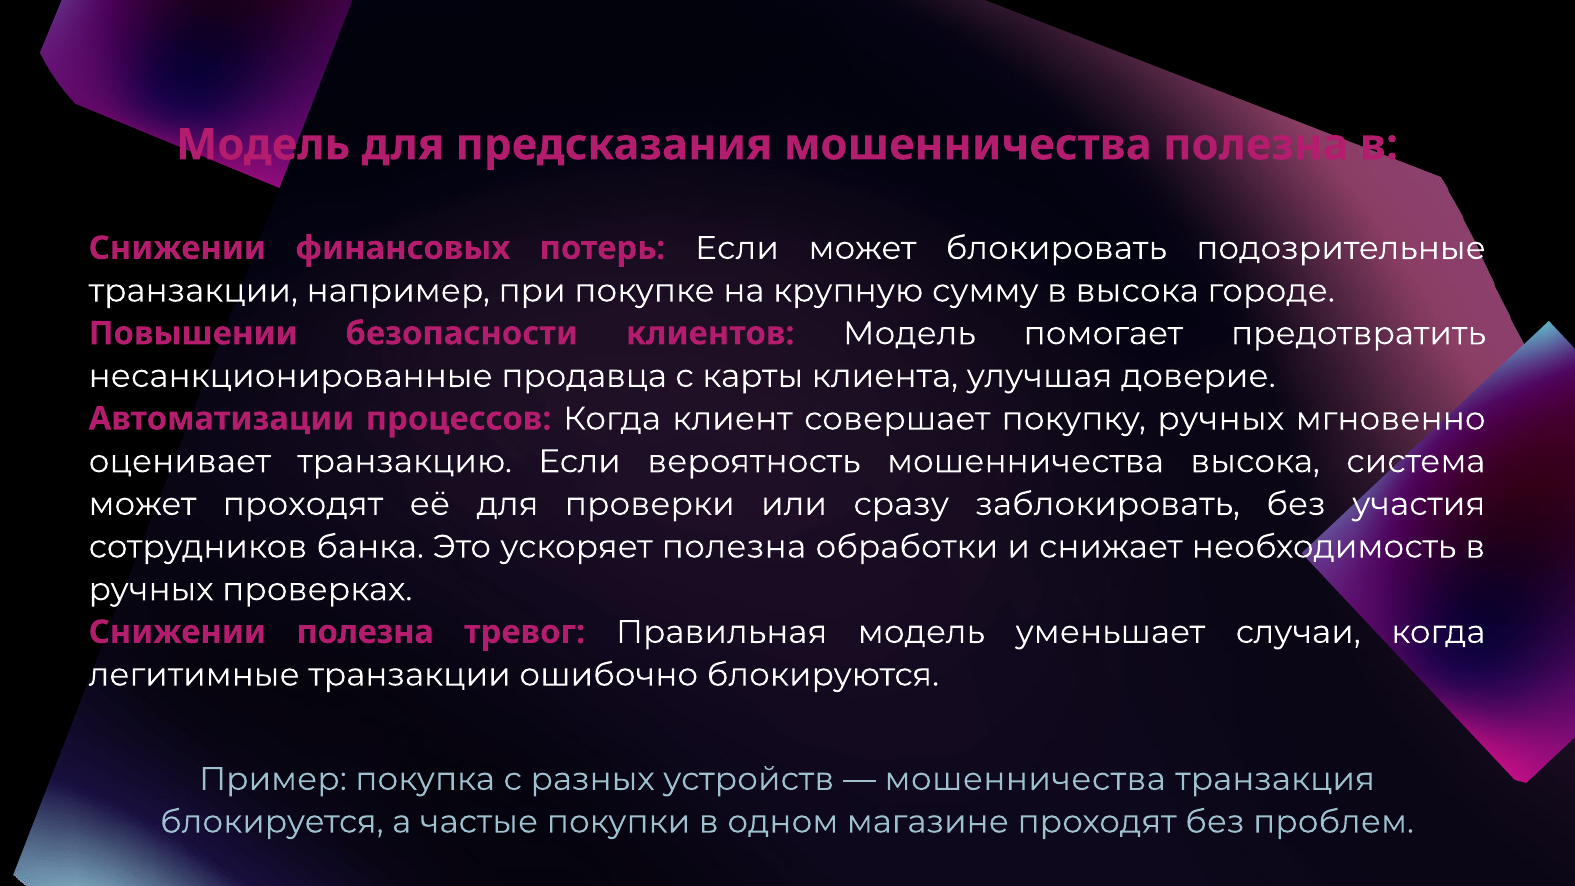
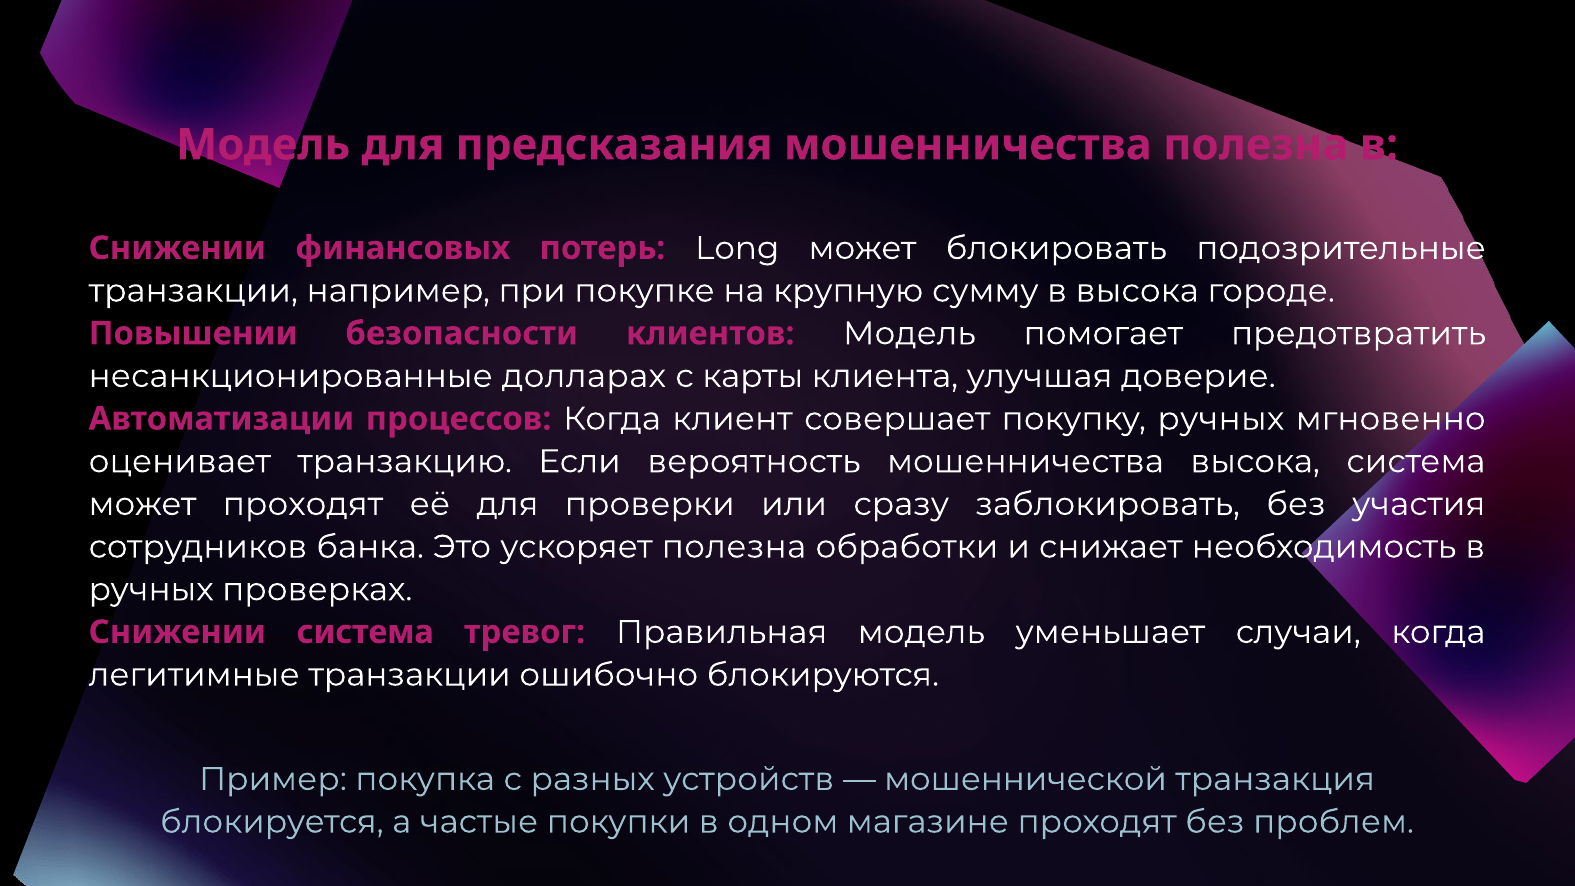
потерь Если: Если -> Long
продавца: продавца -> долларах
Снижении полезна: полезна -> система
мошенничества at (1025, 779): мошенничества -> мошеннической
